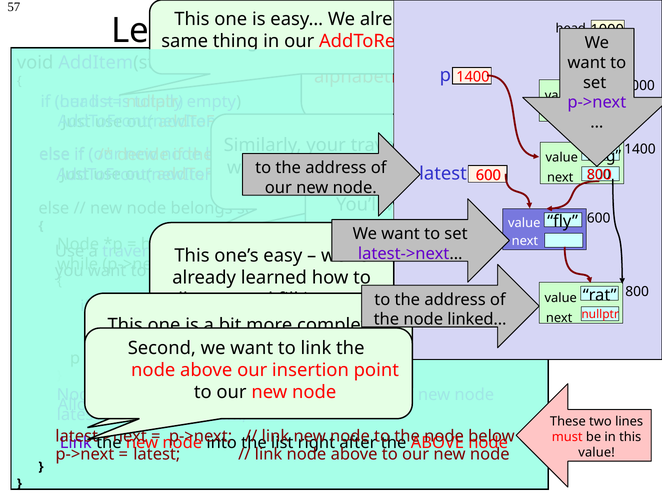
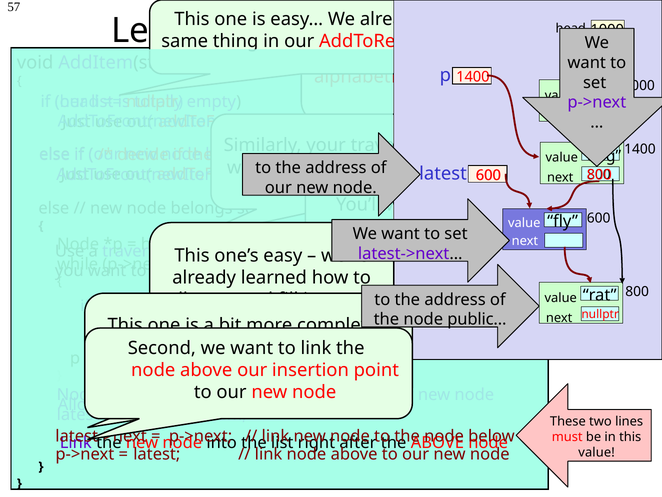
linked…: linked… -> public…
